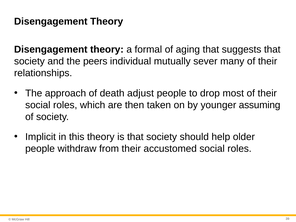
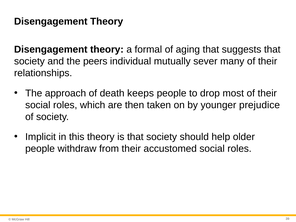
adjust: adjust -> keeps
assuming: assuming -> prejudice
